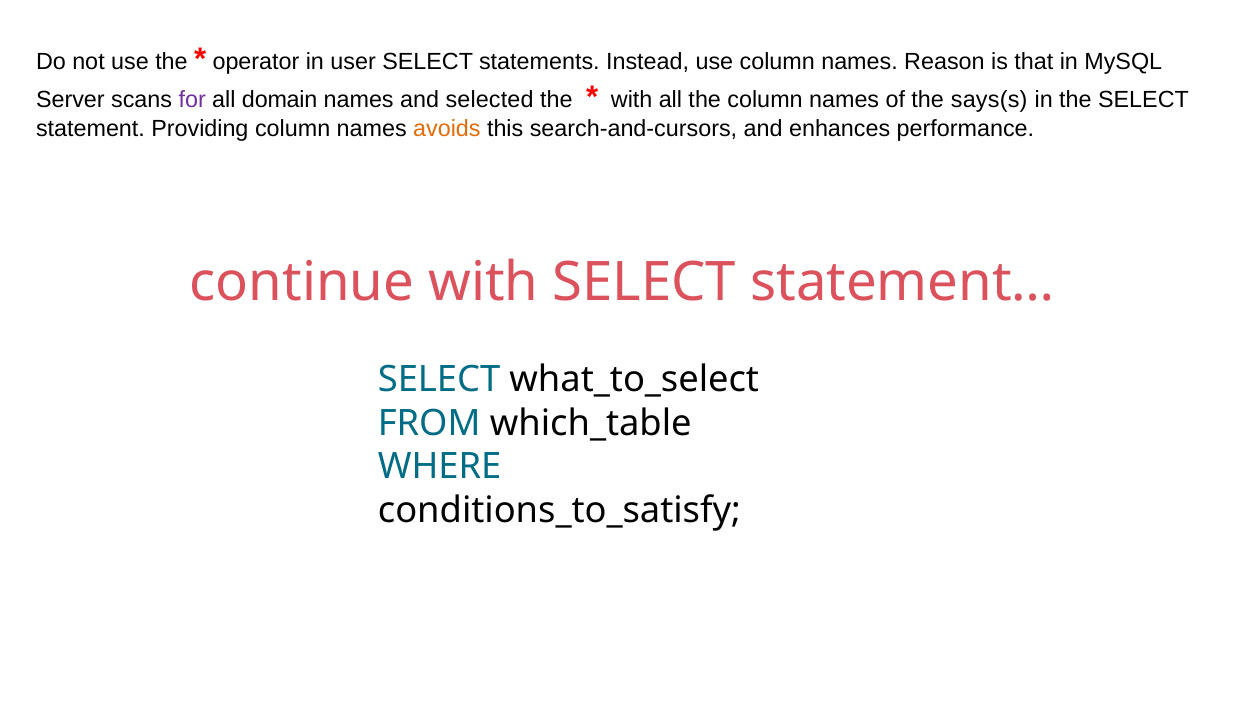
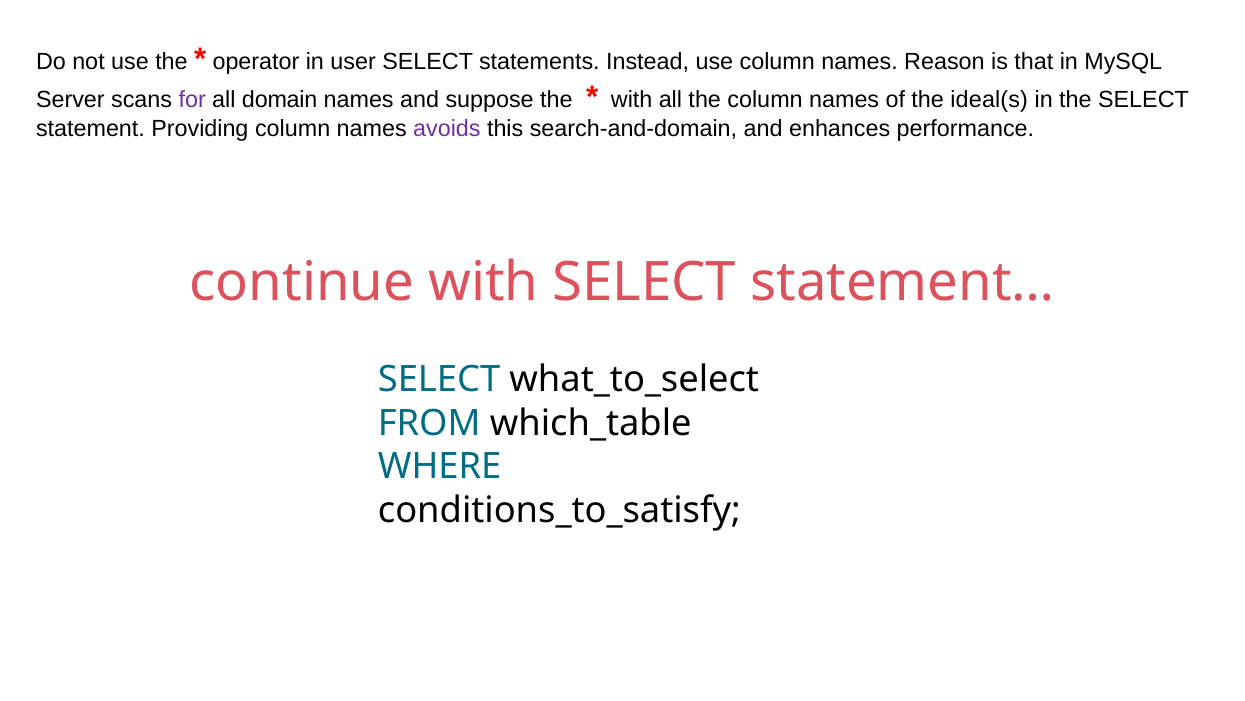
selected: selected -> suppose
says(s: says(s -> ideal(s
avoids colour: orange -> purple
search-and-cursors: search-and-cursors -> search-and-domain
